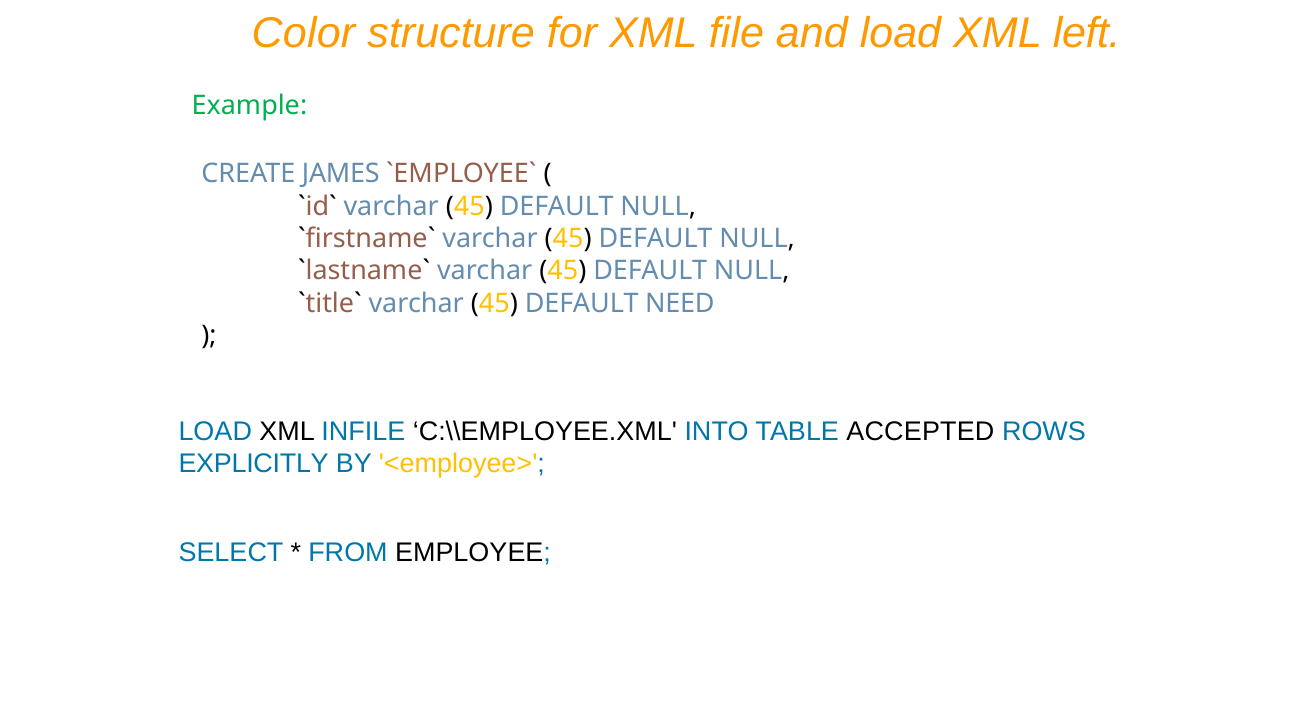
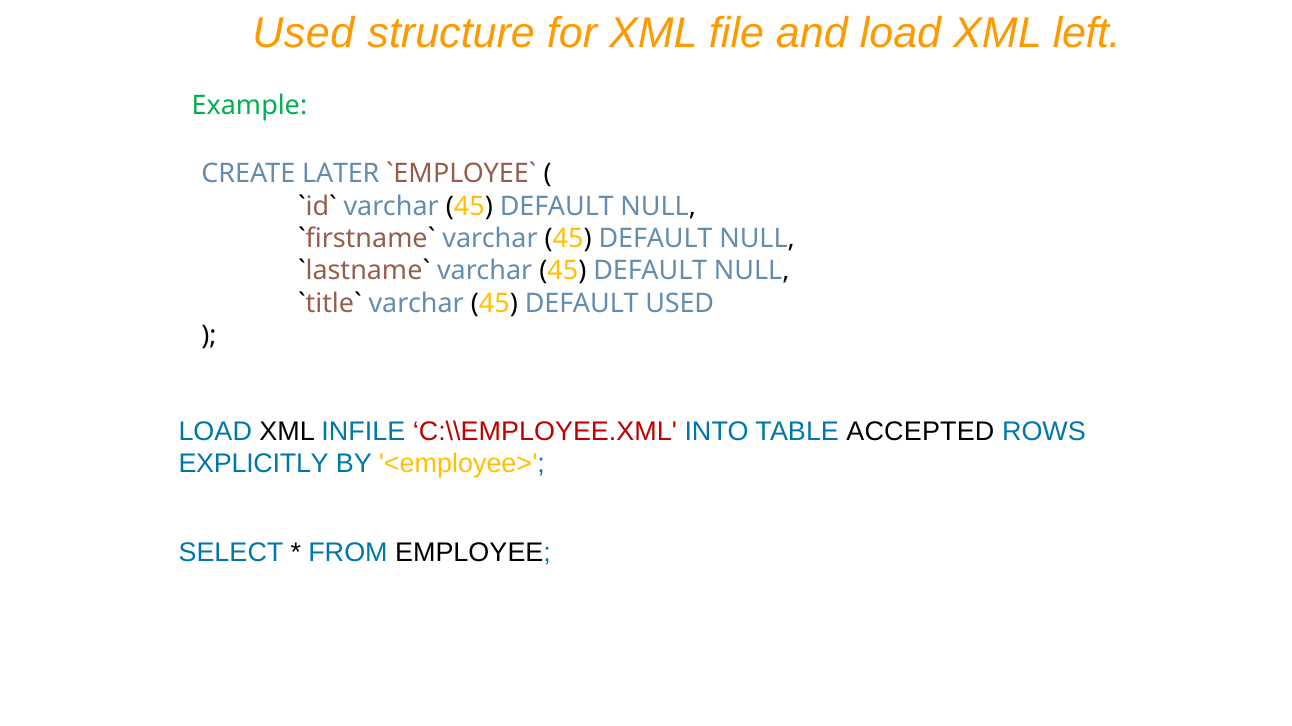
Color at (304, 34): Color -> Used
JAMES: JAMES -> LATER
DEFAULT NEED: NEED -> USED
C:\\EMPLOYEE.XML colour: black -> red
